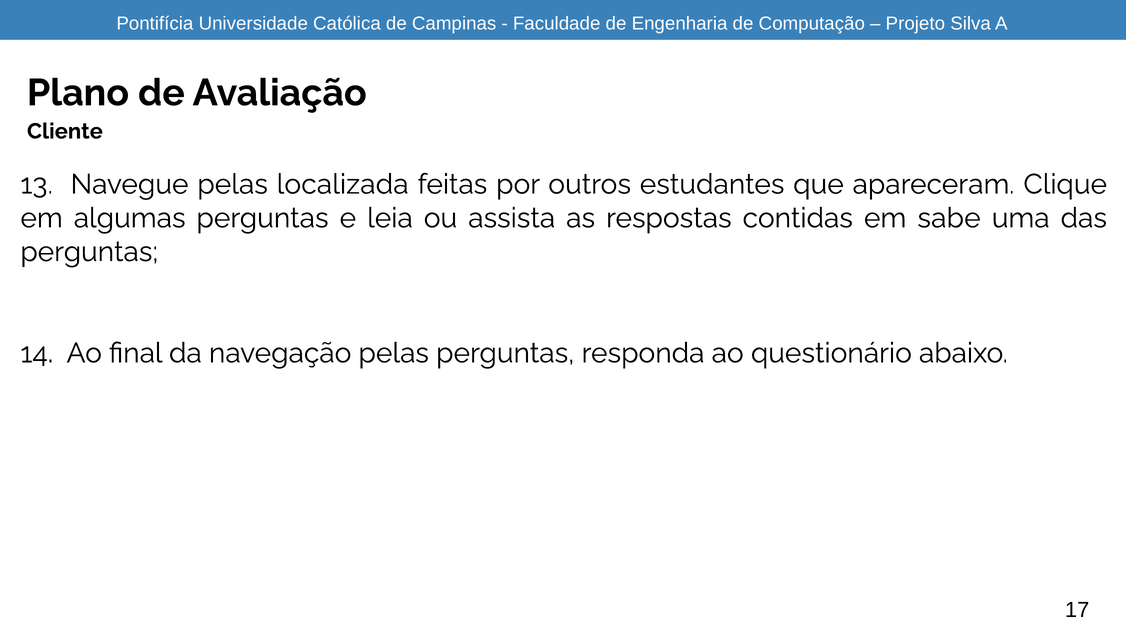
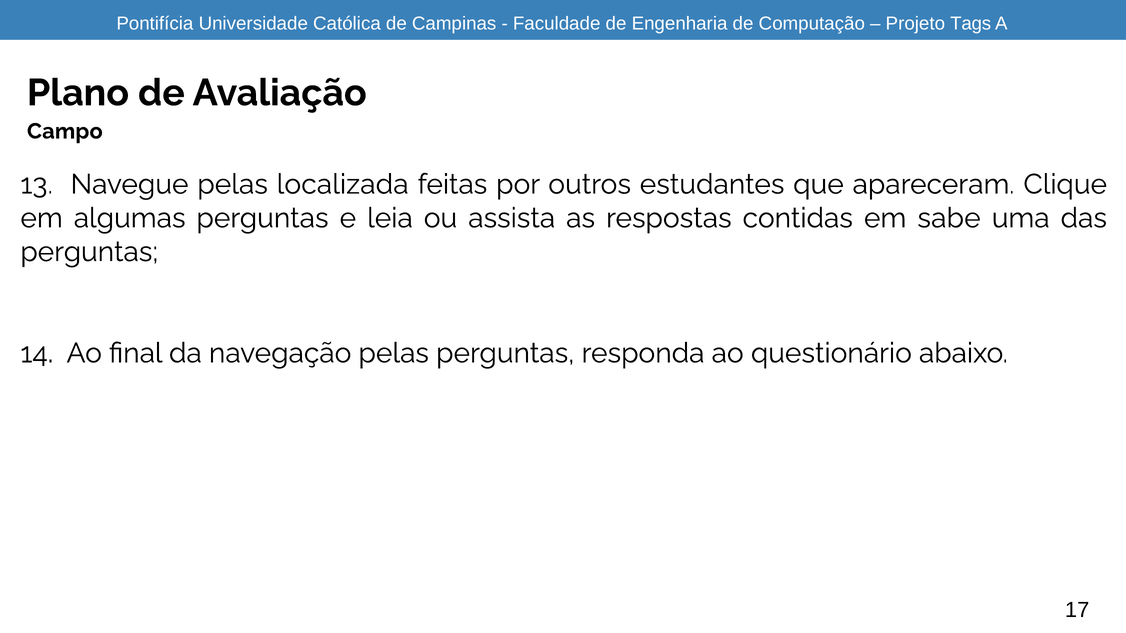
Silva: Silva -> Tags
Cliente: Cliente -> Campo
